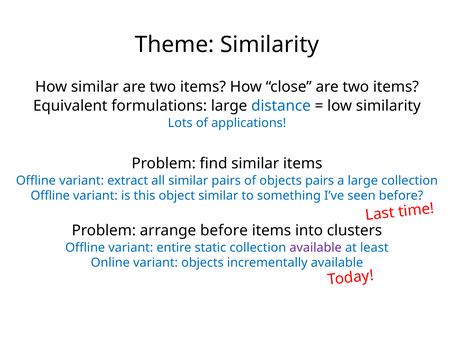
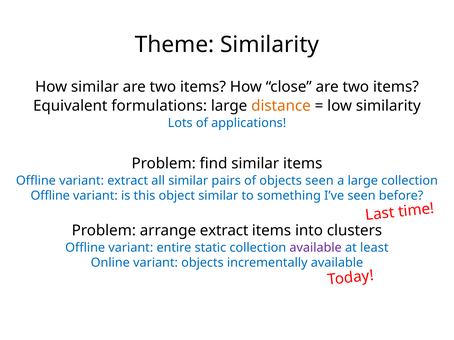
distance colour: blue -> orange
objects pairs: pairs -> seen
arrange before: before -> extract
